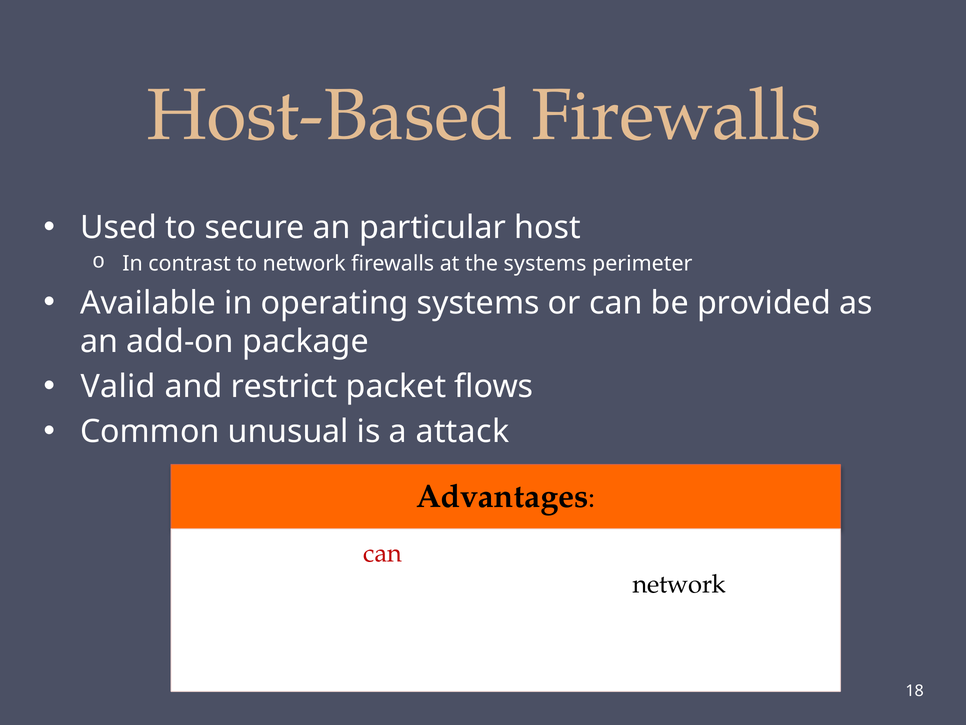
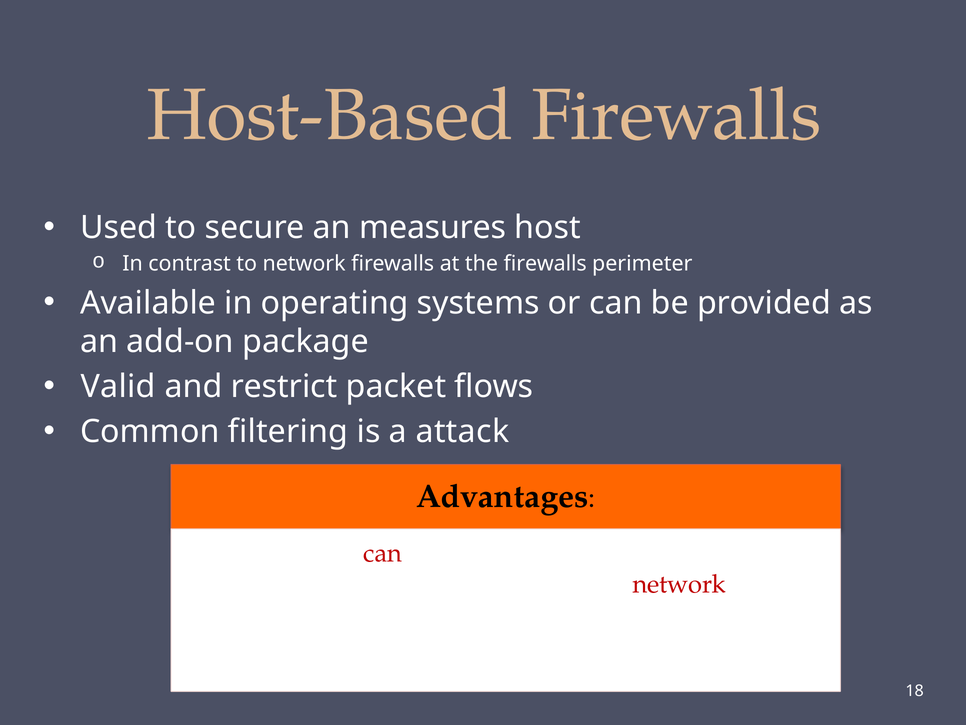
particular: particular -> measures
the systems: systems -> firewalls
Common unusual: unusual -> filtering
network at (679, 584) colour: black -> red
